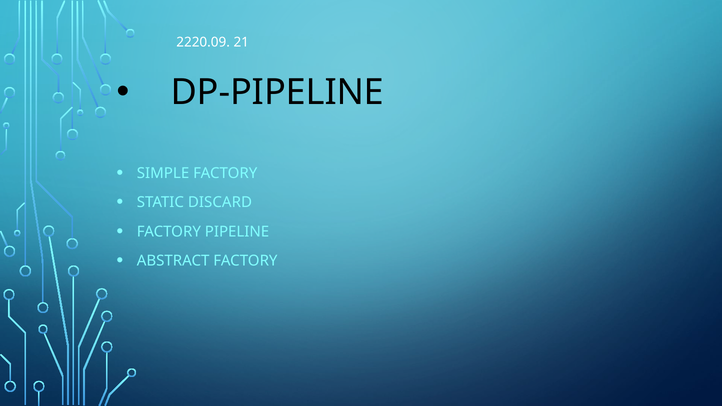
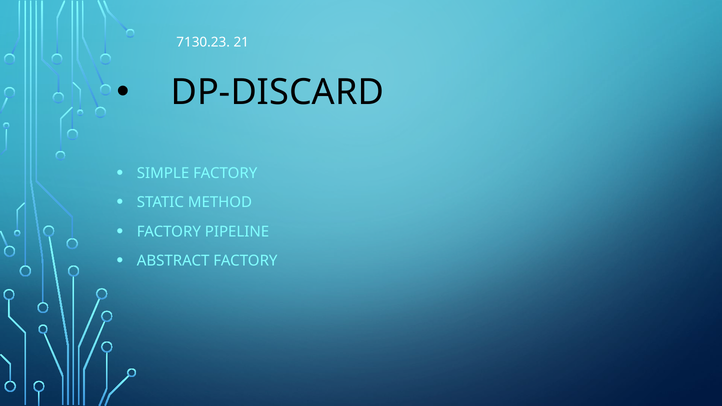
2220.09: 2220.09 -> 7130.23
DP-PIPELINE: DP-PIPELINE -> DP-DISCARD
DISCARD: DISCARD -> METHOD
